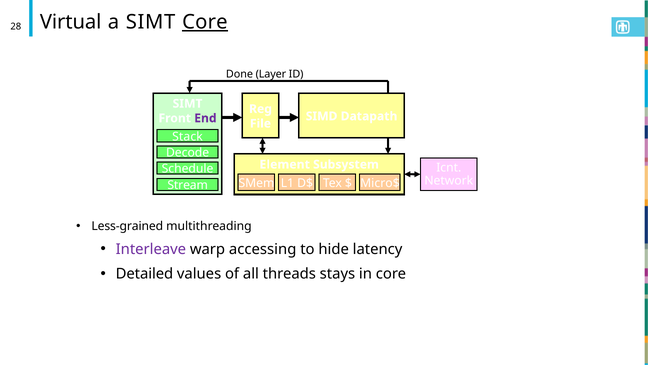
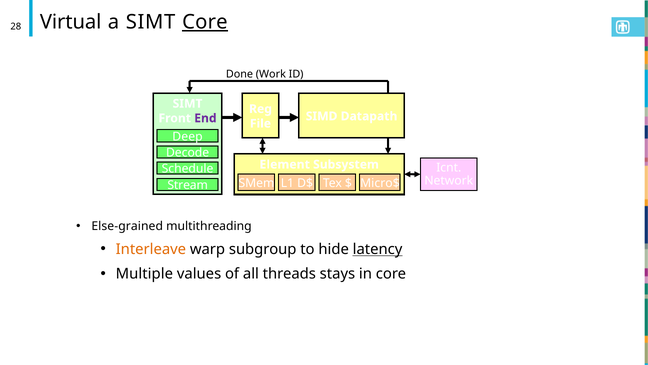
Layer: Layer -> Work
Stack: Stack -> Deep
Less-grained: Less-grained -> Else-grained
Interleave colour: purple -> orange
accessing: accessing -> subgroup
latency underline: none -> present
Detailed: Detailed -> Multiple
